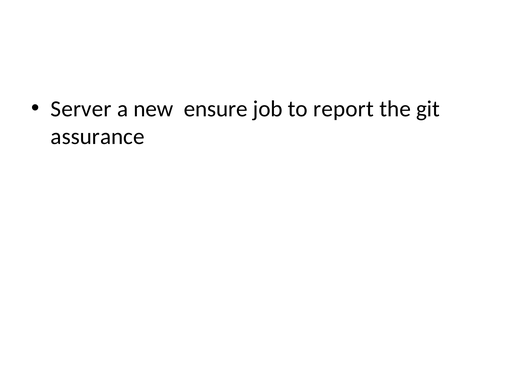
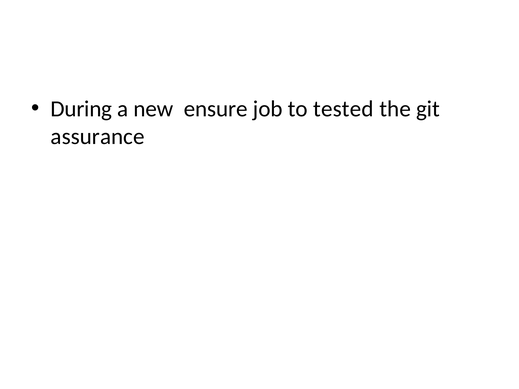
Server: Server -> During
report: report -> tested
